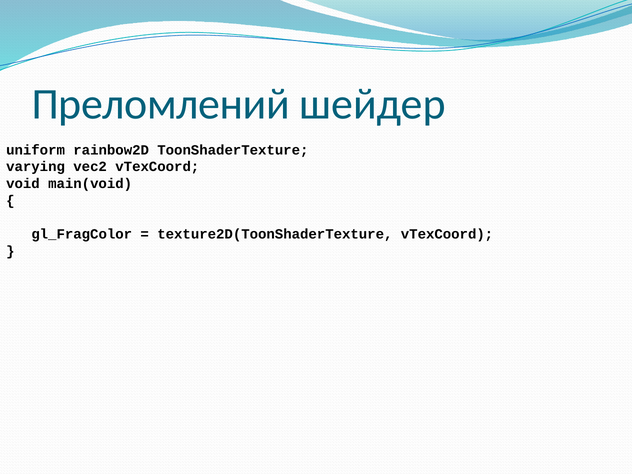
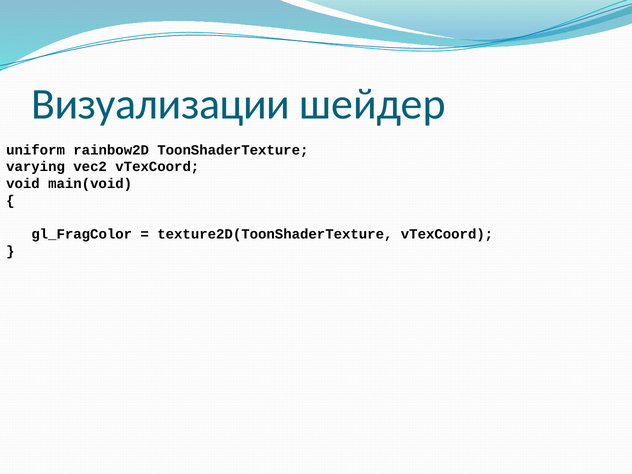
Преломлений: Преломлений -> Визуализации
